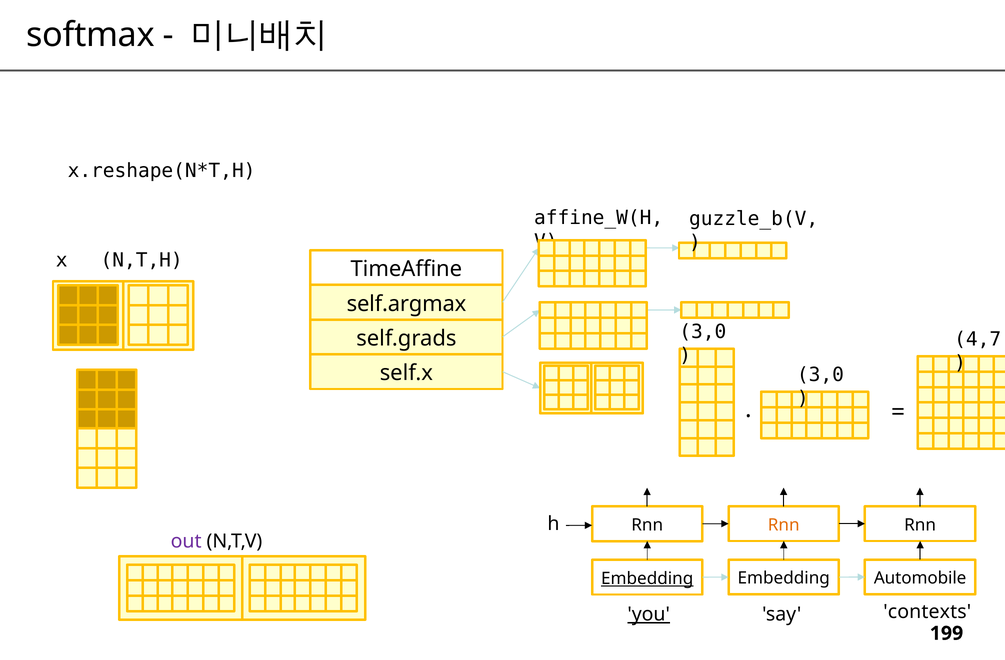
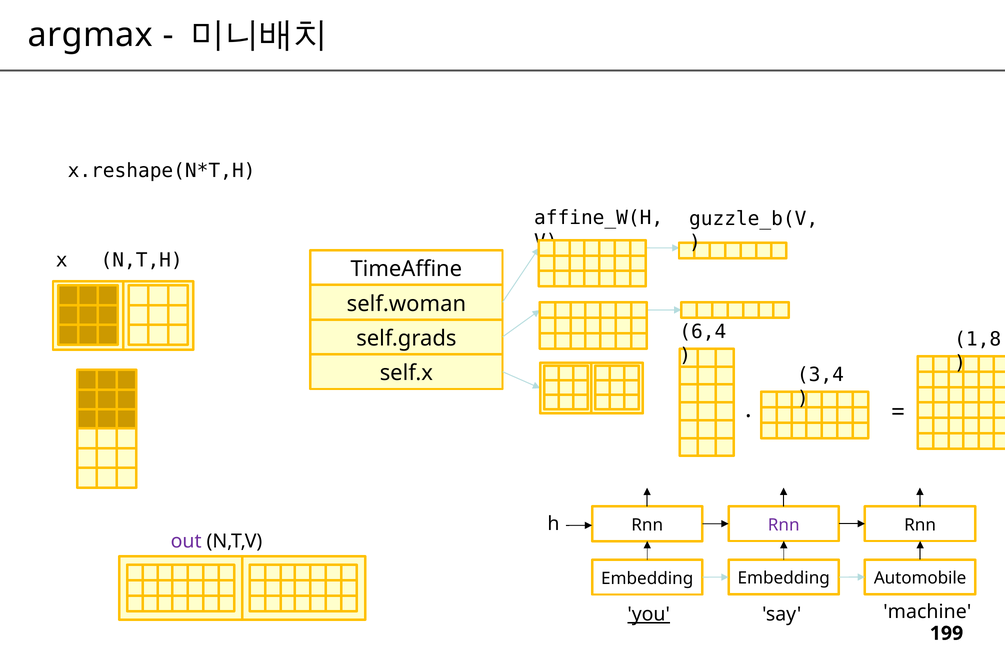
softmax: softmax -> argmax
self.argmax: self.argmax -> self.woman
3,0 at (703, 332): 3,0 -> 6,4
4,7: 4,7 -> 1,8
3,0 at (820, 375): 3,0 -> 3,4
Rnn at (784, 525) colour: orange -> purple
Embedding at (647, 579) underline: present -> none
contexts: contexts -> machine
